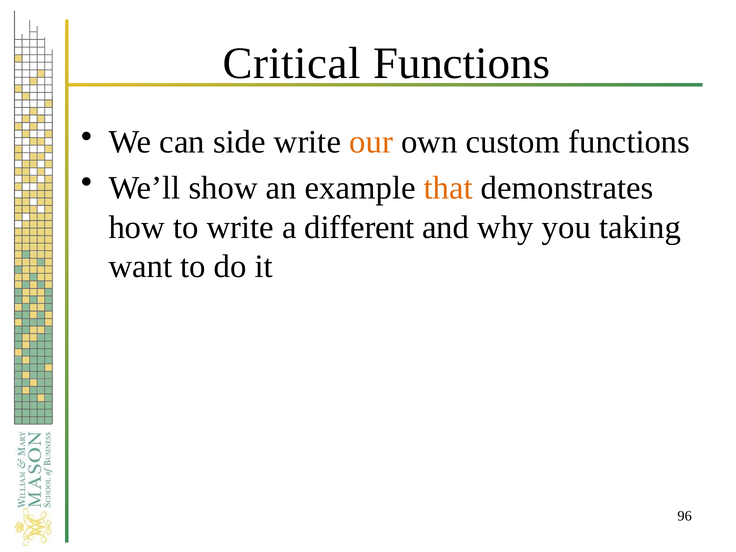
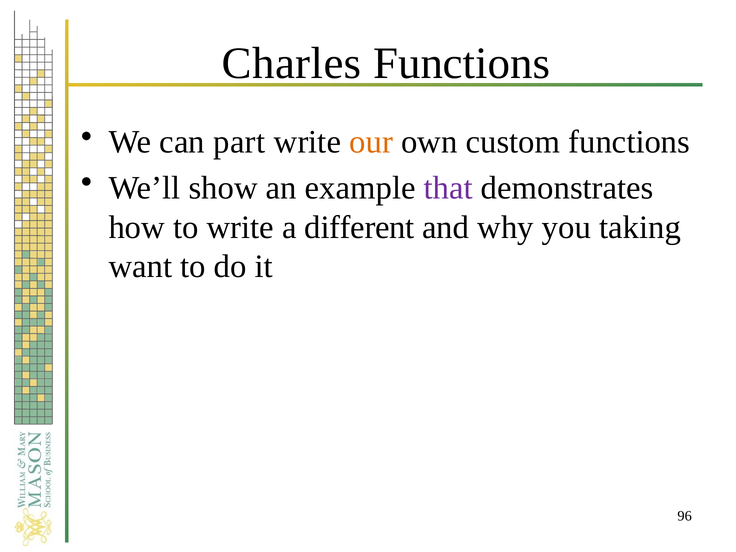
Critical: Critical -> Charles
side: side -> part
that colour: orange -> purple
